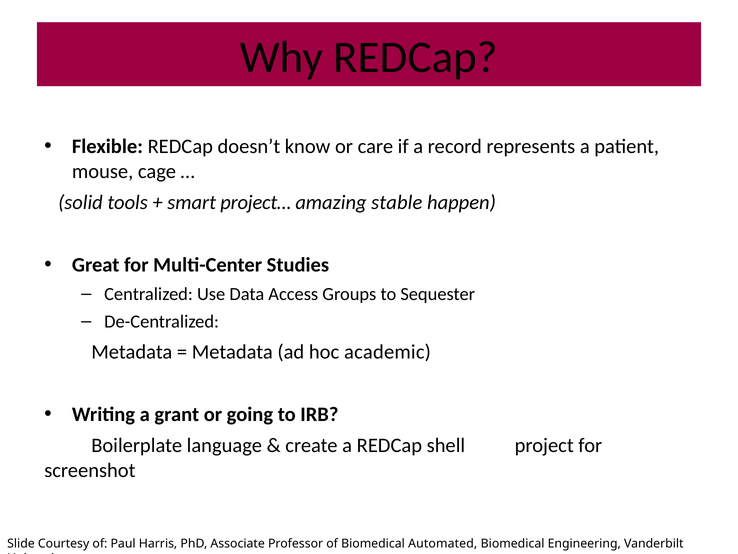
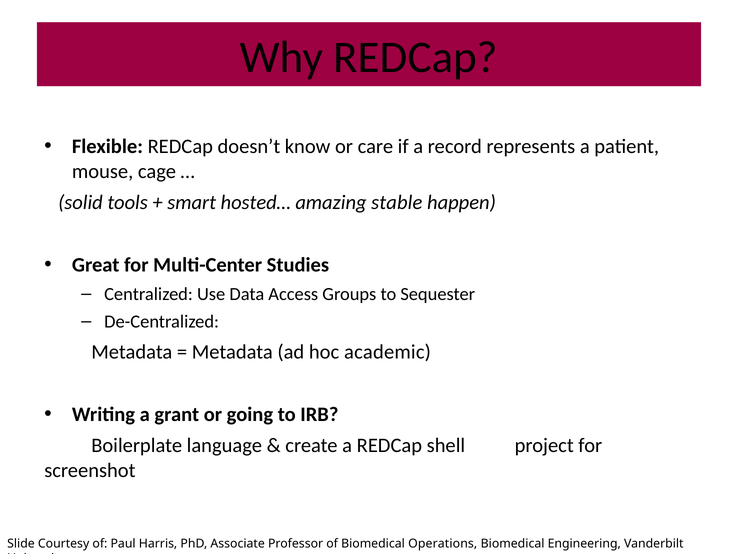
project…: project… -> hosted…
Automated: Automated -> Operations
